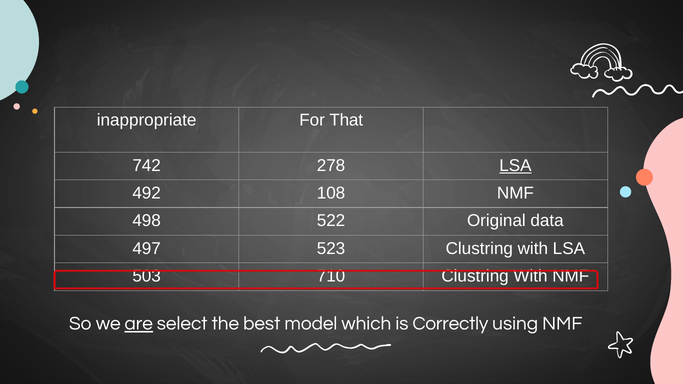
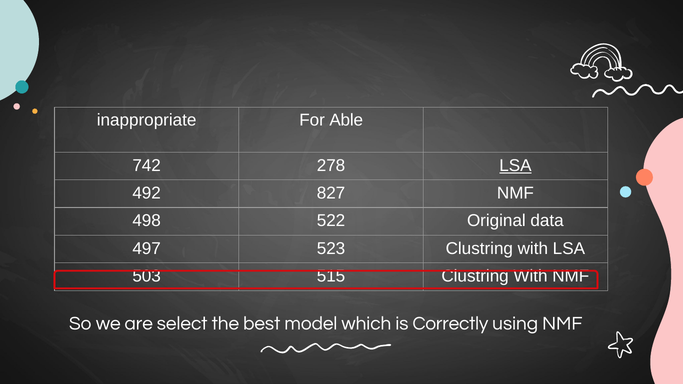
That: That -> Able
108: 108 -> 827
710: 710 -> 515
are underline: present -> none
